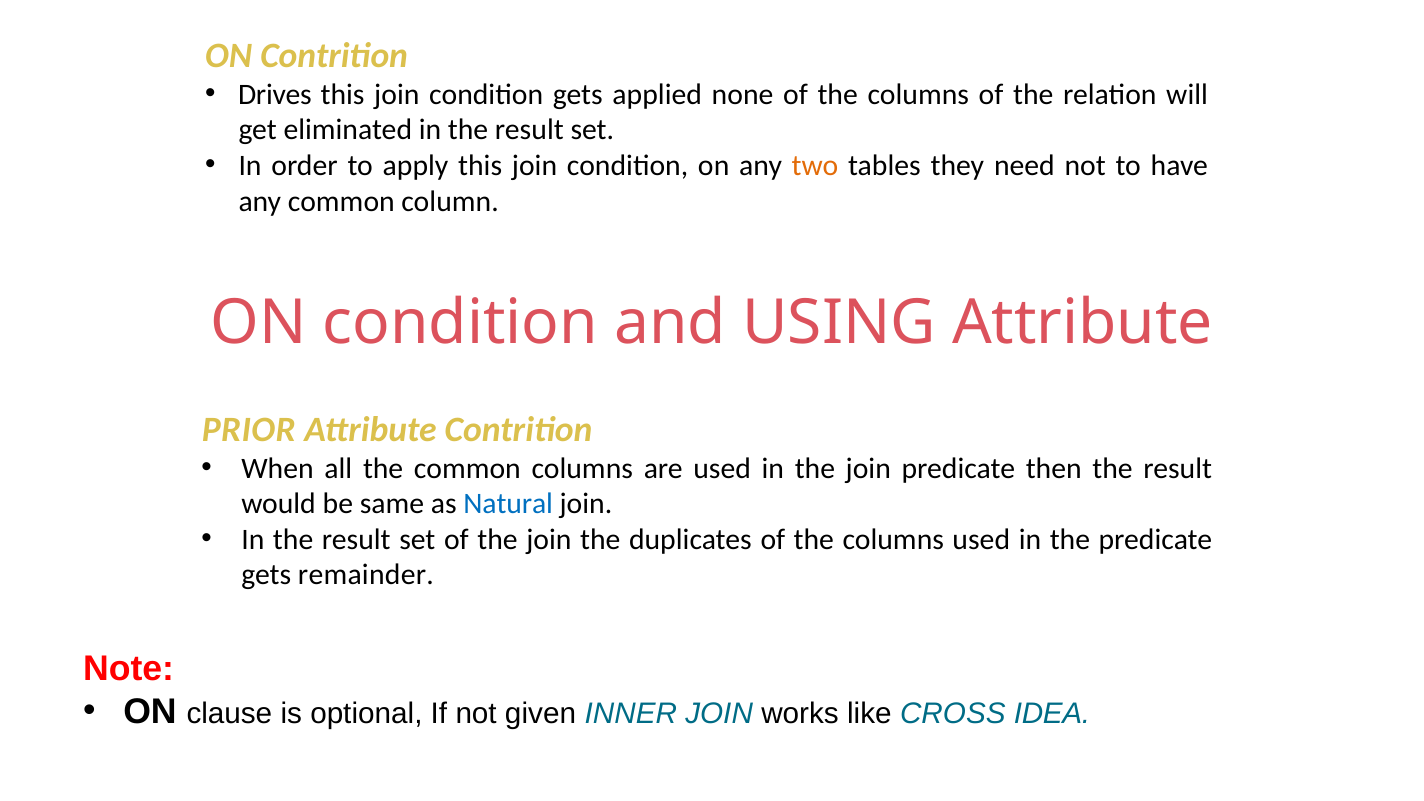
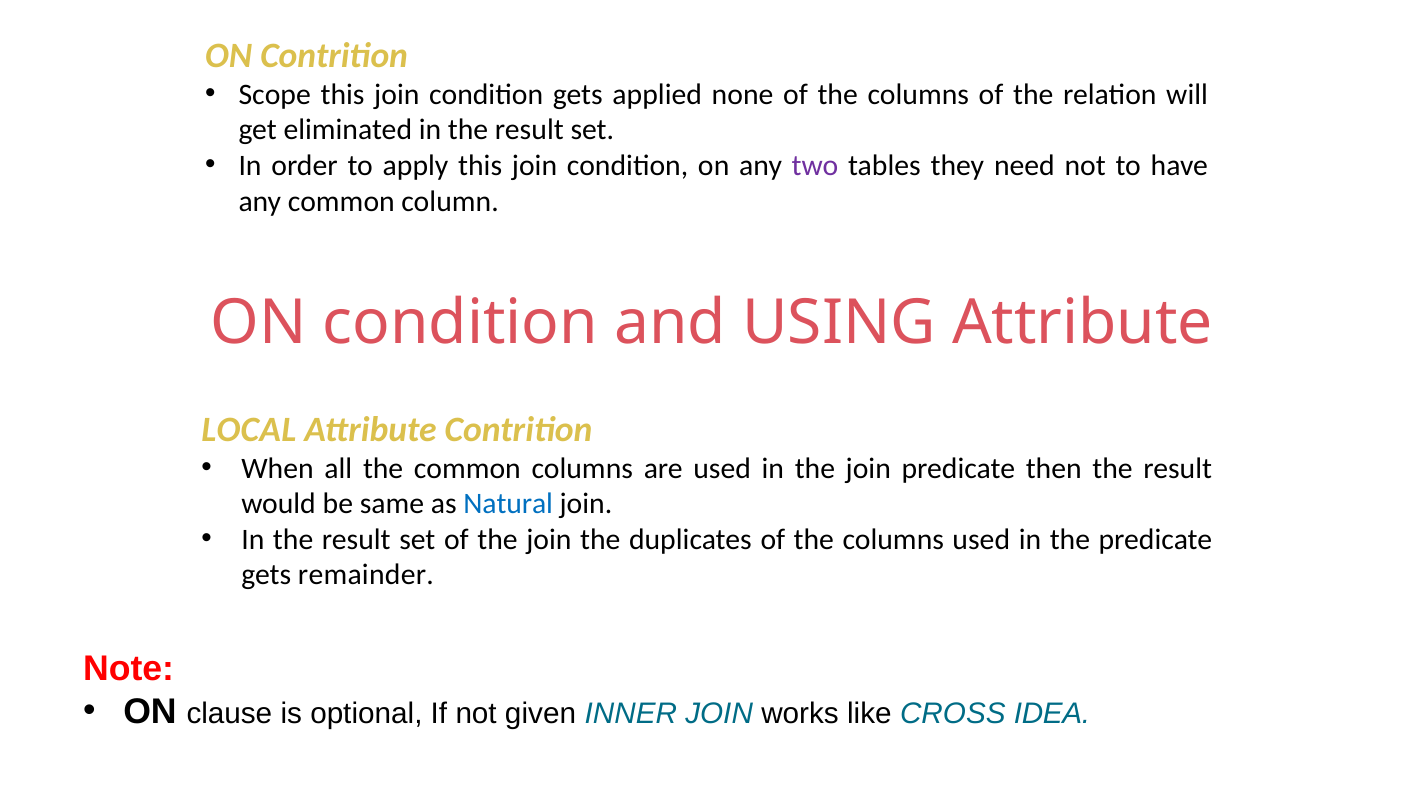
Drives: Drives -> Scope
two colour: orange -> purple
PRIOR: PRIOR -> LOCAL
